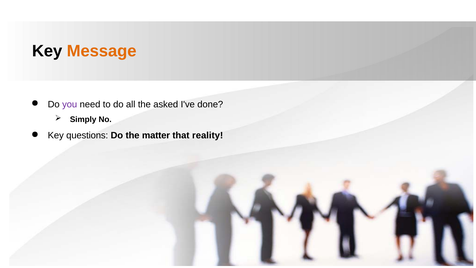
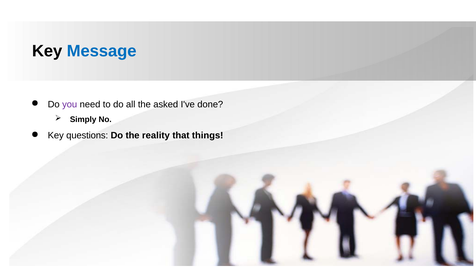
Message colour: orange -> blue
matter: matter -> reality
reality: reality -> things
